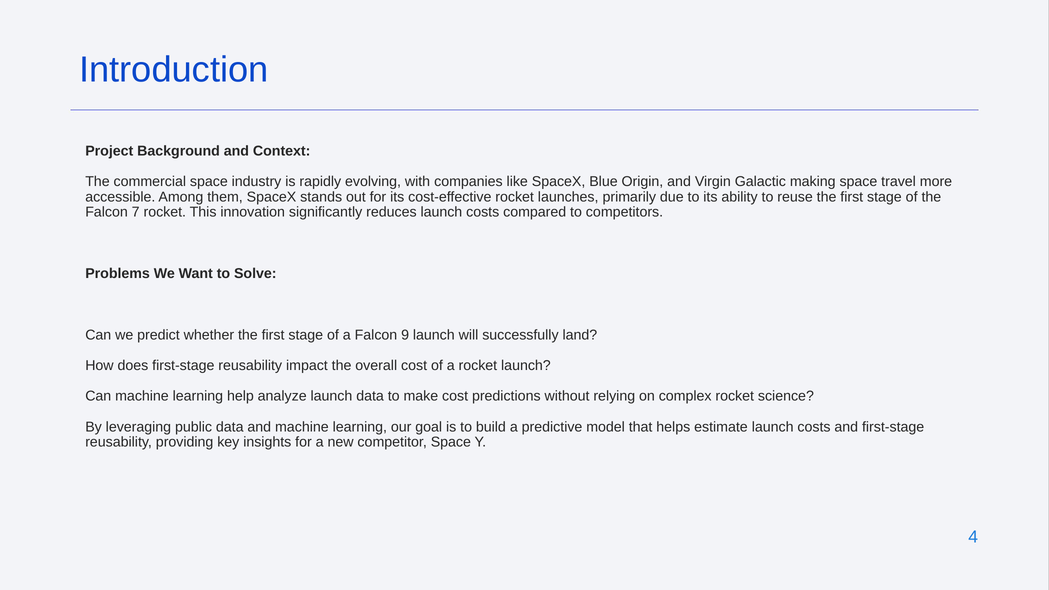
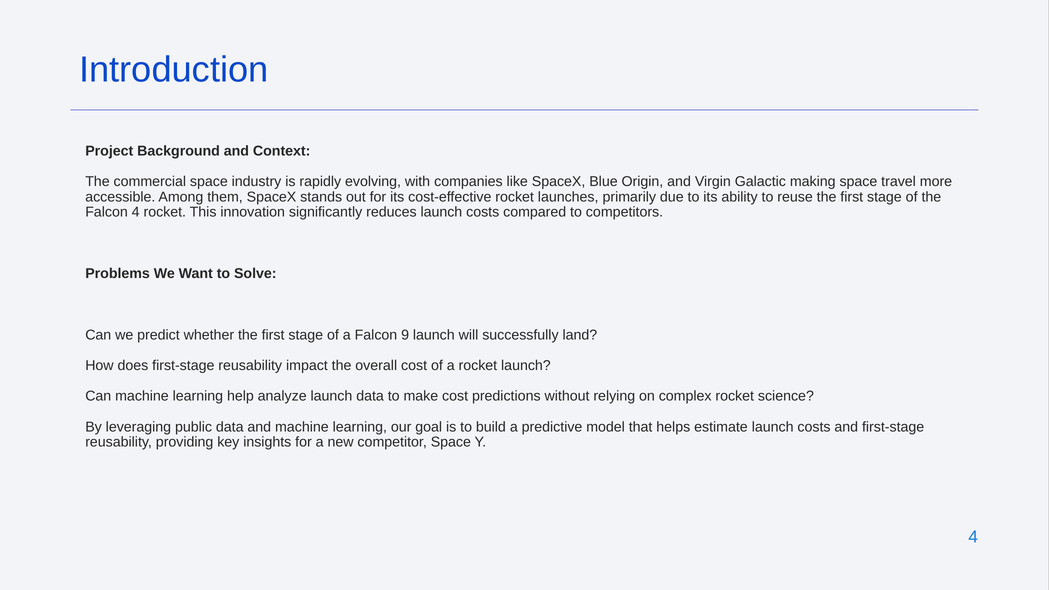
Falcon 7: 7 -> 4
